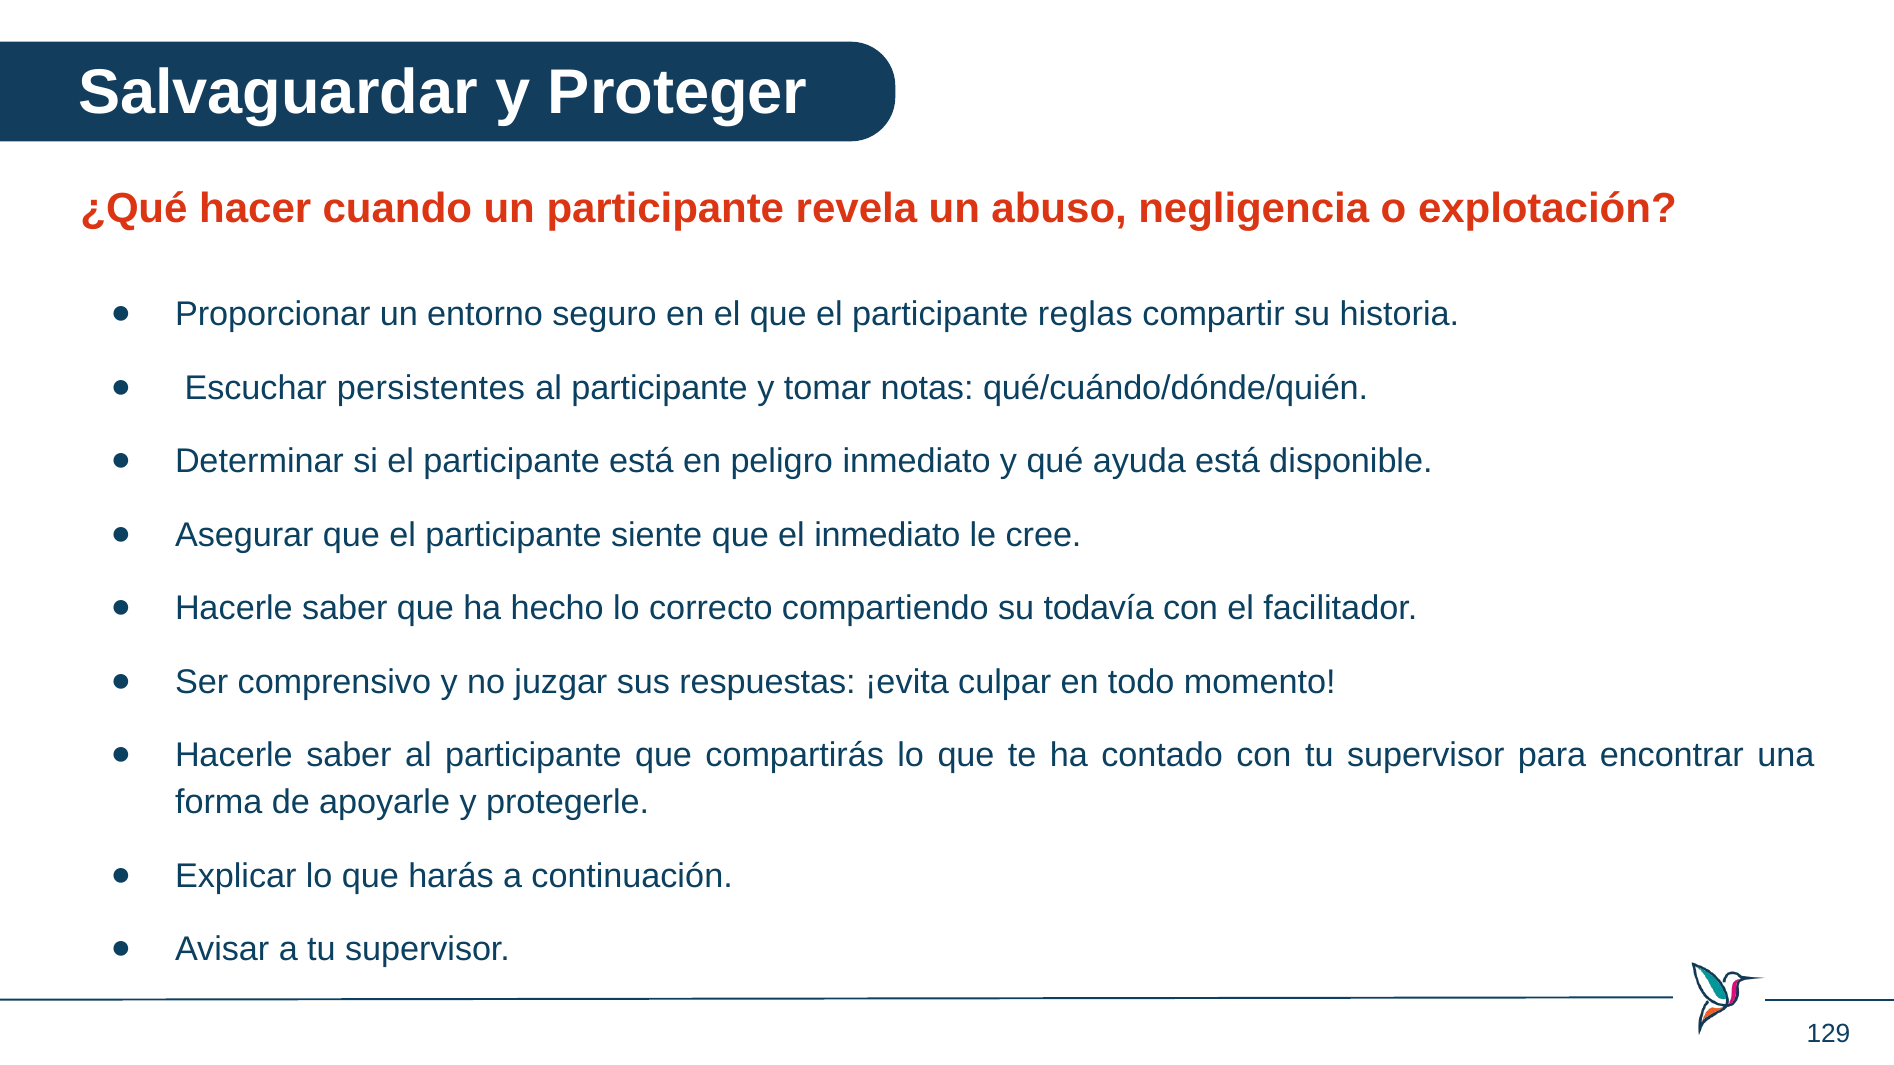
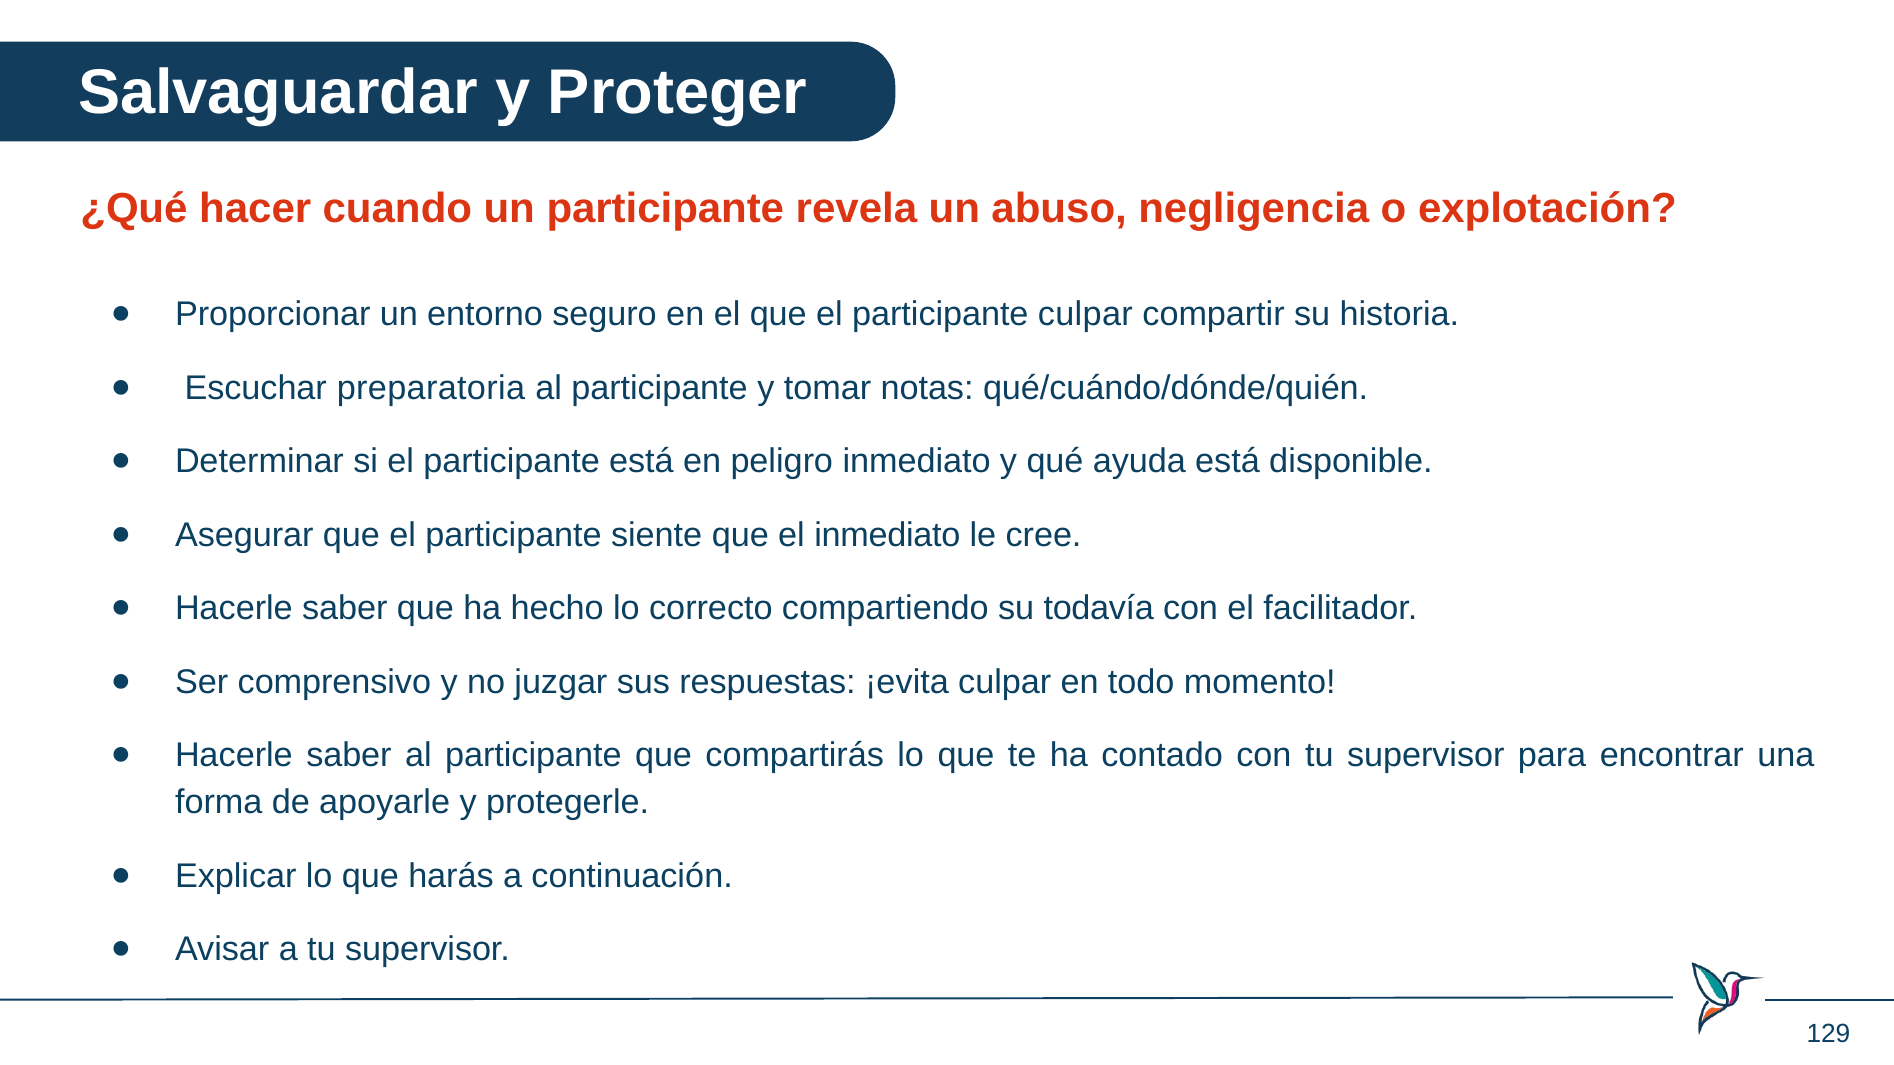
participante reglas: reglas -> culpar
persistentes: persistentes -> preparatoria
